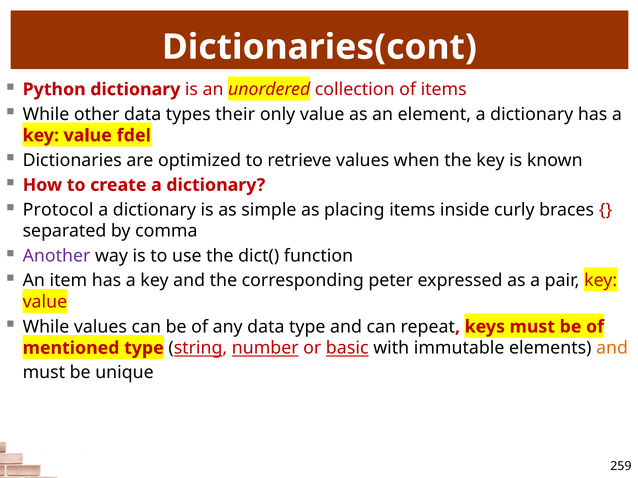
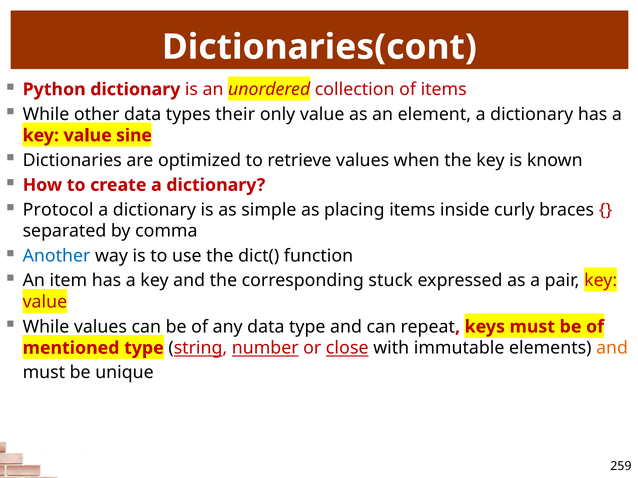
fdel: fdel -> sine
Another colour: purple -> blue
peter: peter -> stuck
basic: basic -> close
